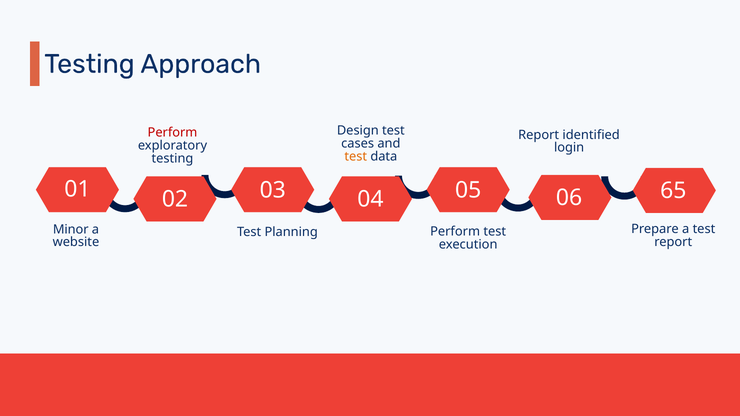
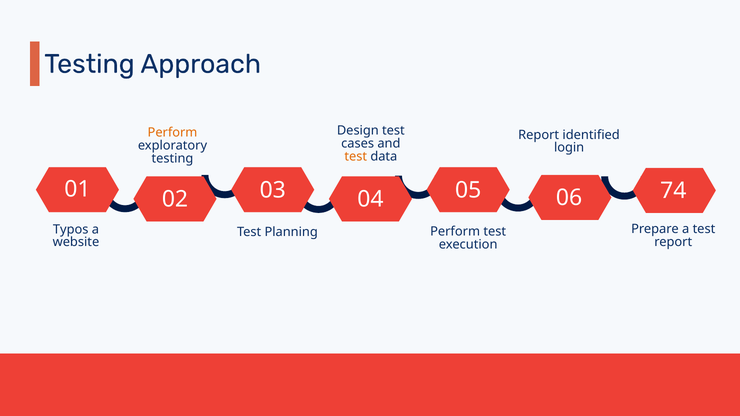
Perform at (173, 133) colour: red -> orange
65: 65 -> 74
Minor: Minor -> Typos
